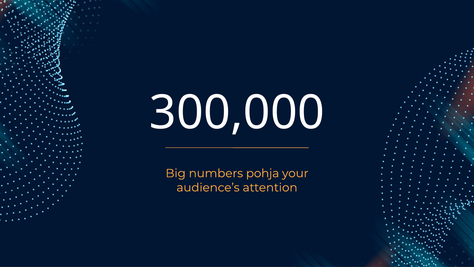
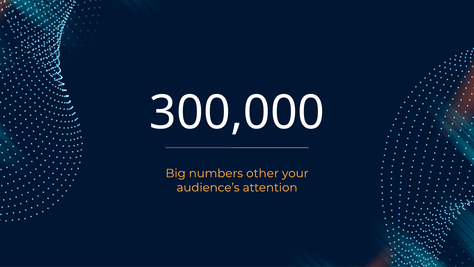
pohja: pohja -> other
